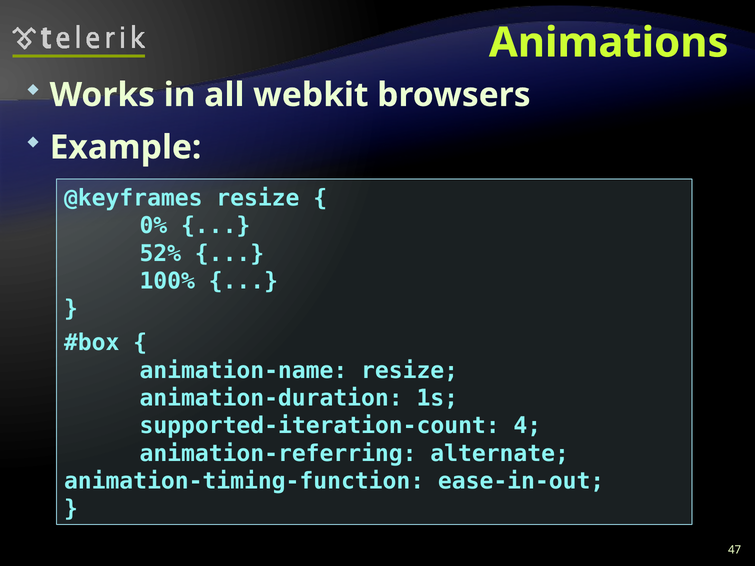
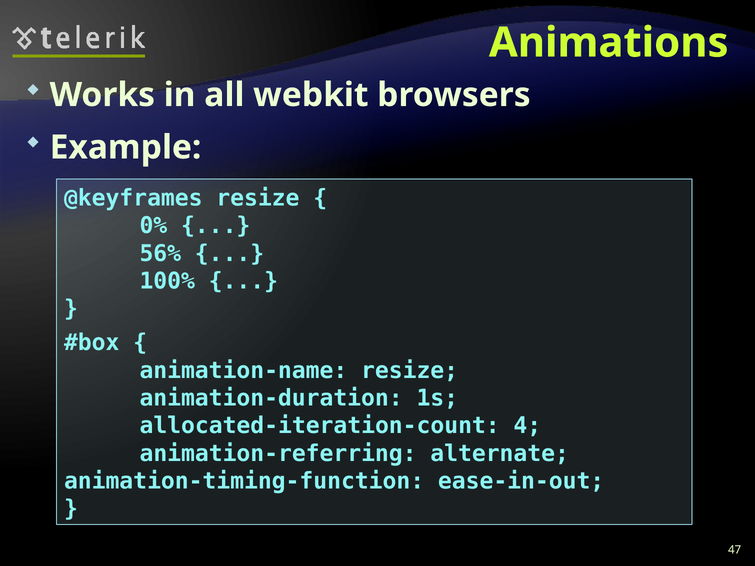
52%: 52% -> 56%
supported-iteration-count: supported-iteration-count -> allocated-iteration-count
